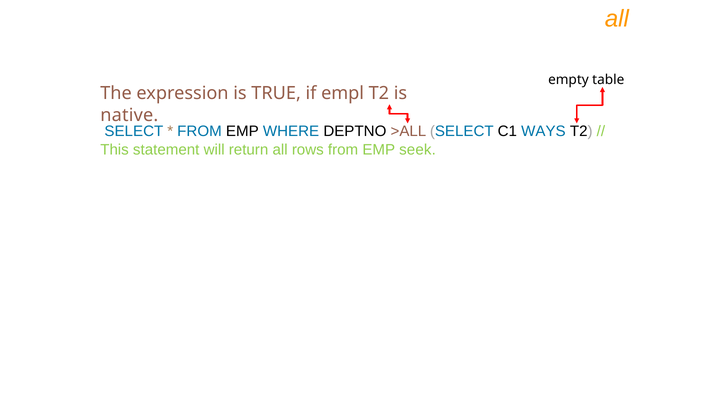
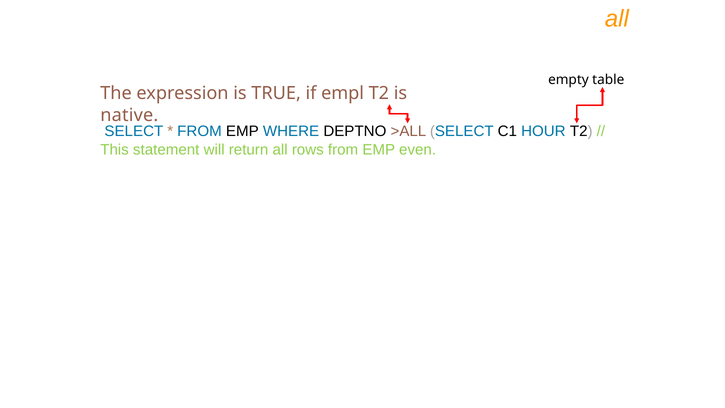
WAYS: WAYS -> HOUR
seek: seek -> even
